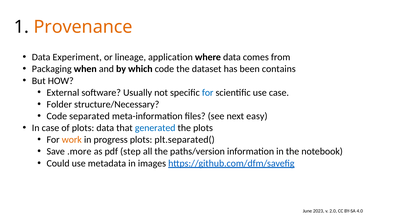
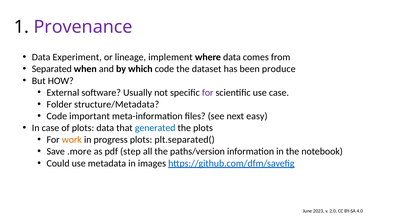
Provenance colour: orange -> purple
application: application -> implement
Packaging: Packaging -> Separated
contains: contains -> produce
for at (208, 93) colour: blue -> purple
structure/Necessary: structure/Necessary -> structure/Metadata
separated: separated -> important
